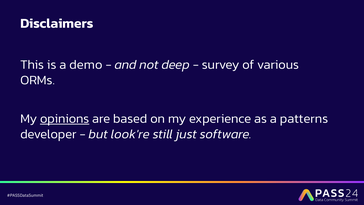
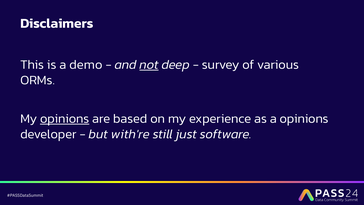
not underline: none -> present
a patterns: patterns -> opinions
look're: look're -> with're
